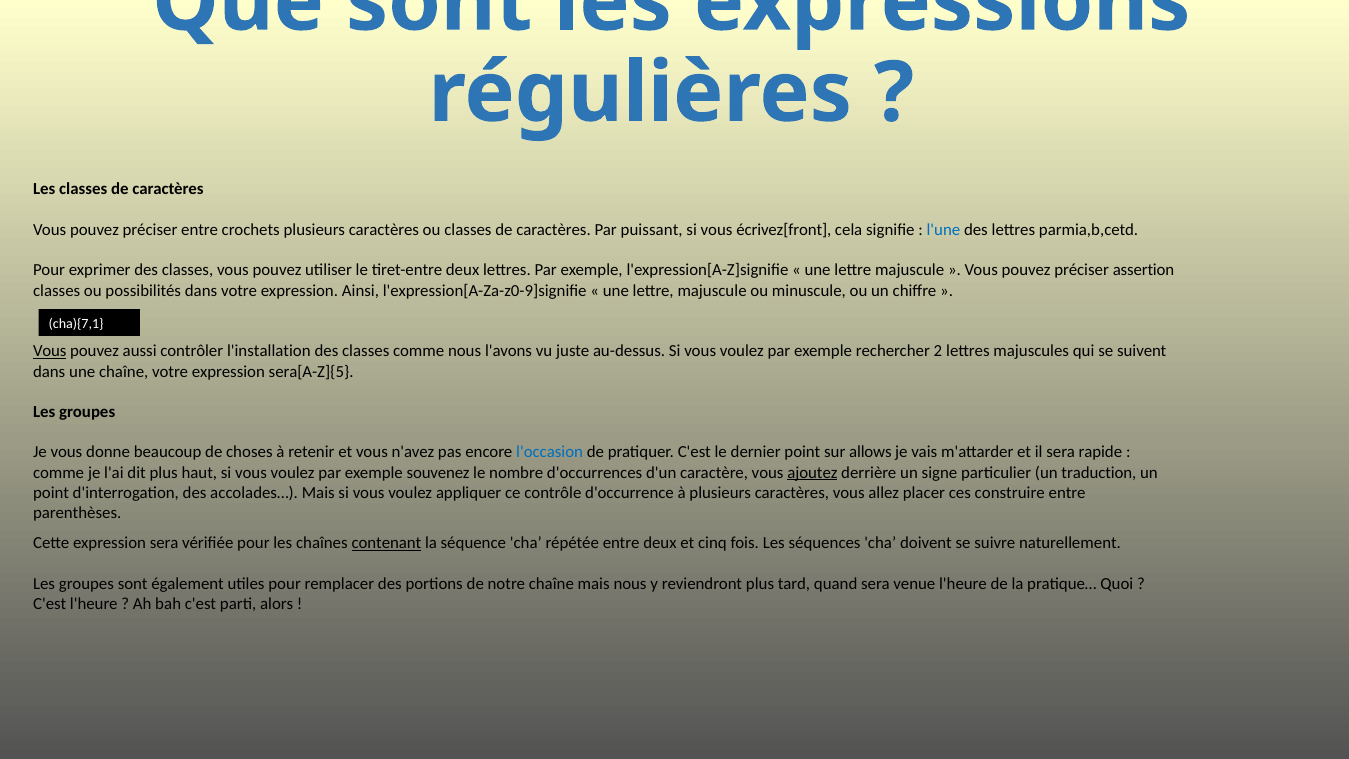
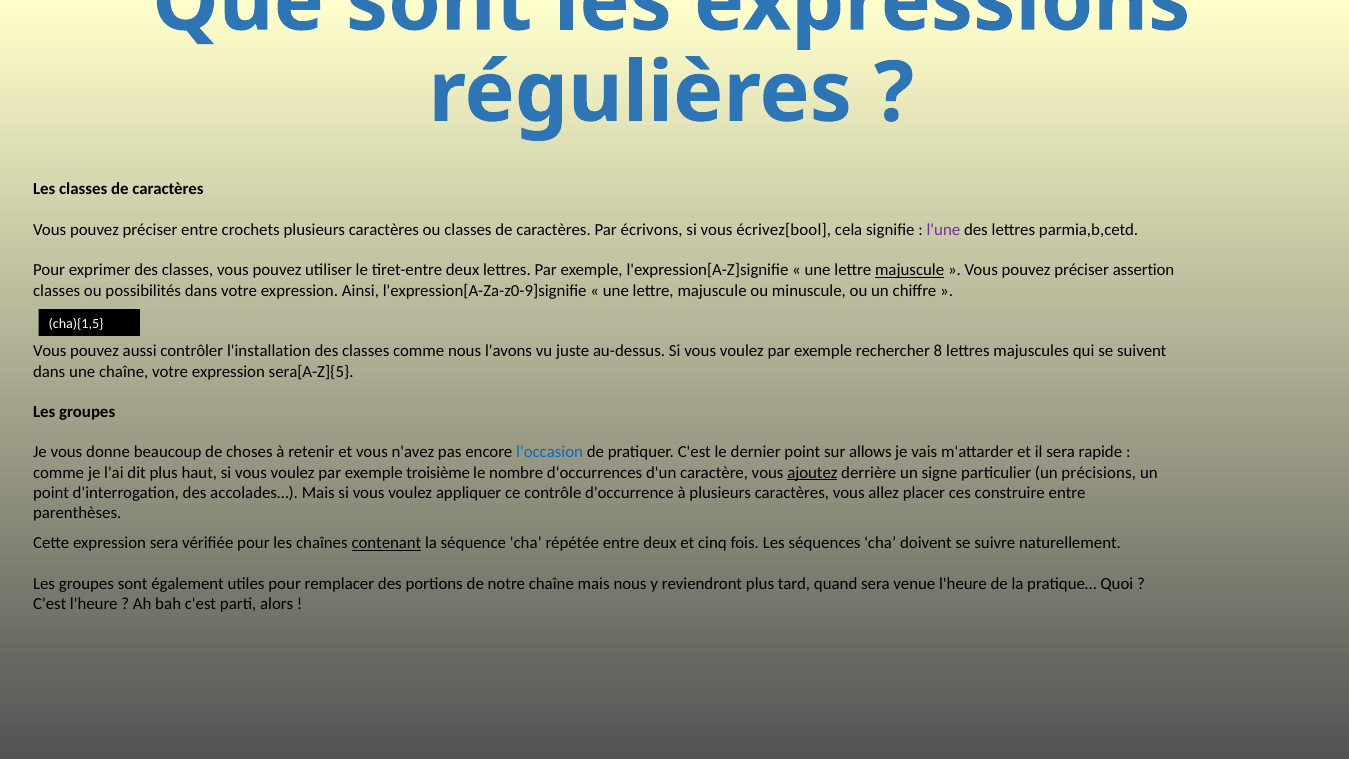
puissant: puissant -> écrivons
écrivez[front: écrivez[front -> écrivez[bool
l'une colour: blue -> purple
majuscule at (910, 270) underline: none -> present
cha){7,1: cha){7,1 -> cha){1,5
Vous at (50, 351) underline: present -> none
2: 2 -> 8
souvenez: souvenez -> troisième
traduction: traduction -> précisions
